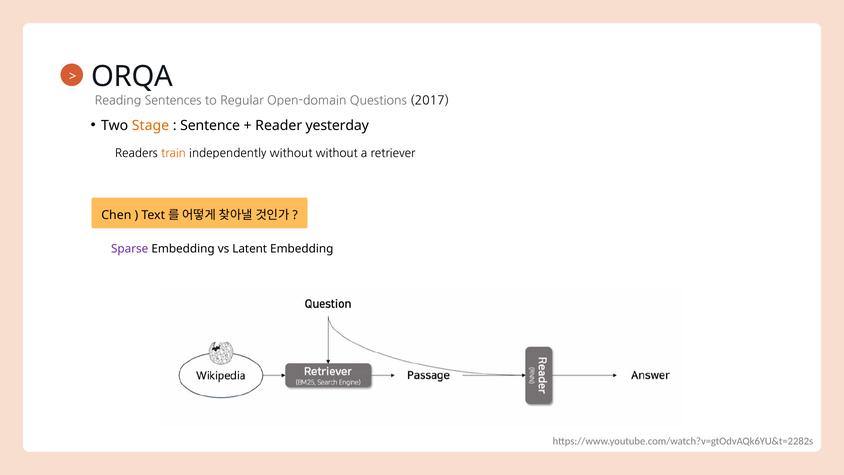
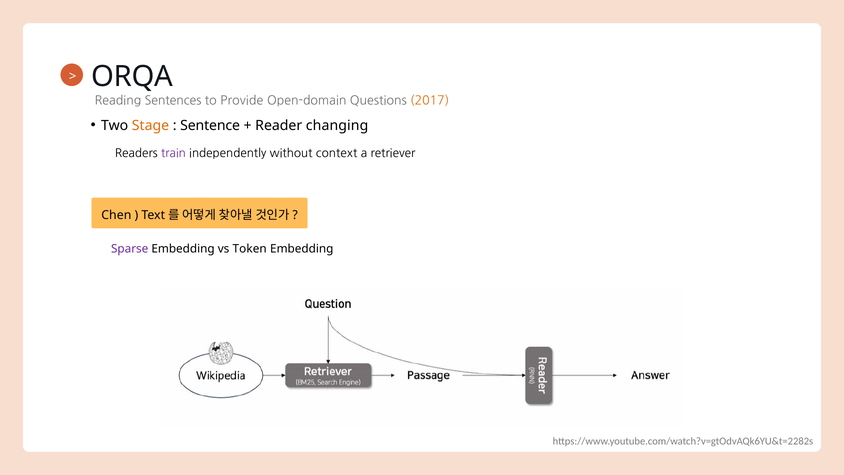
Regular: Regular -> Provide
2017 colour: black -> orange
yesterday: yesterday -> changing
train colour: orange -> purple
without without: without -> context
Latent: Latent -> Token
